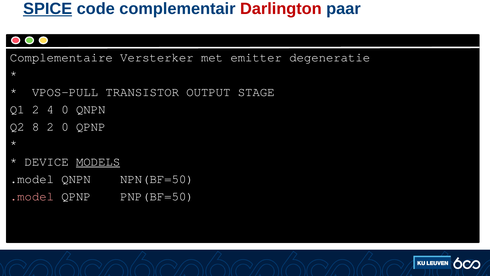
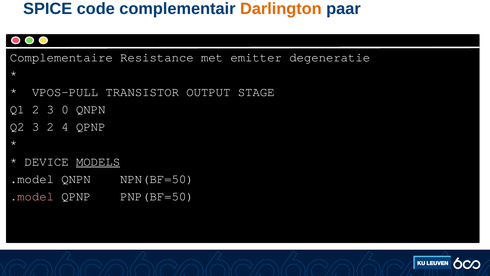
SPICE underline: present -> none
Darlington colour: red -> orange
Versterker: Versterker -> Resistance
2 4: 4 -> 3
Q2 8: 8 -> 3
2 0: 0 -> 4
